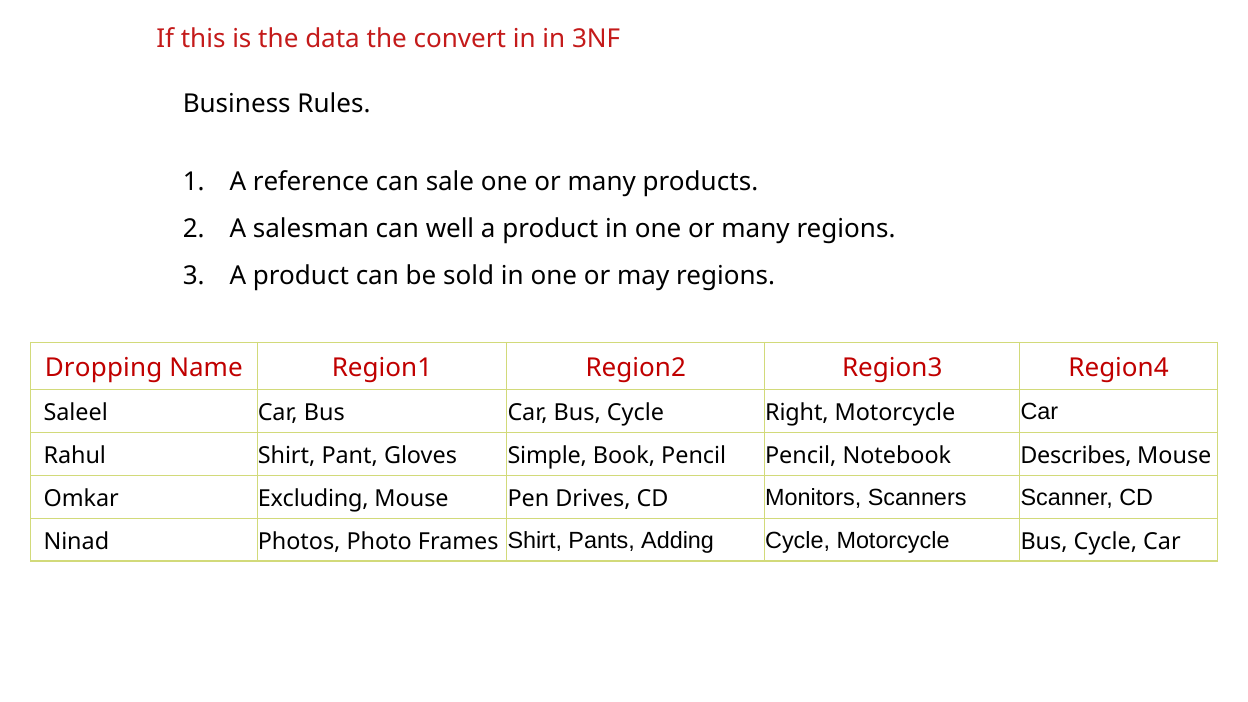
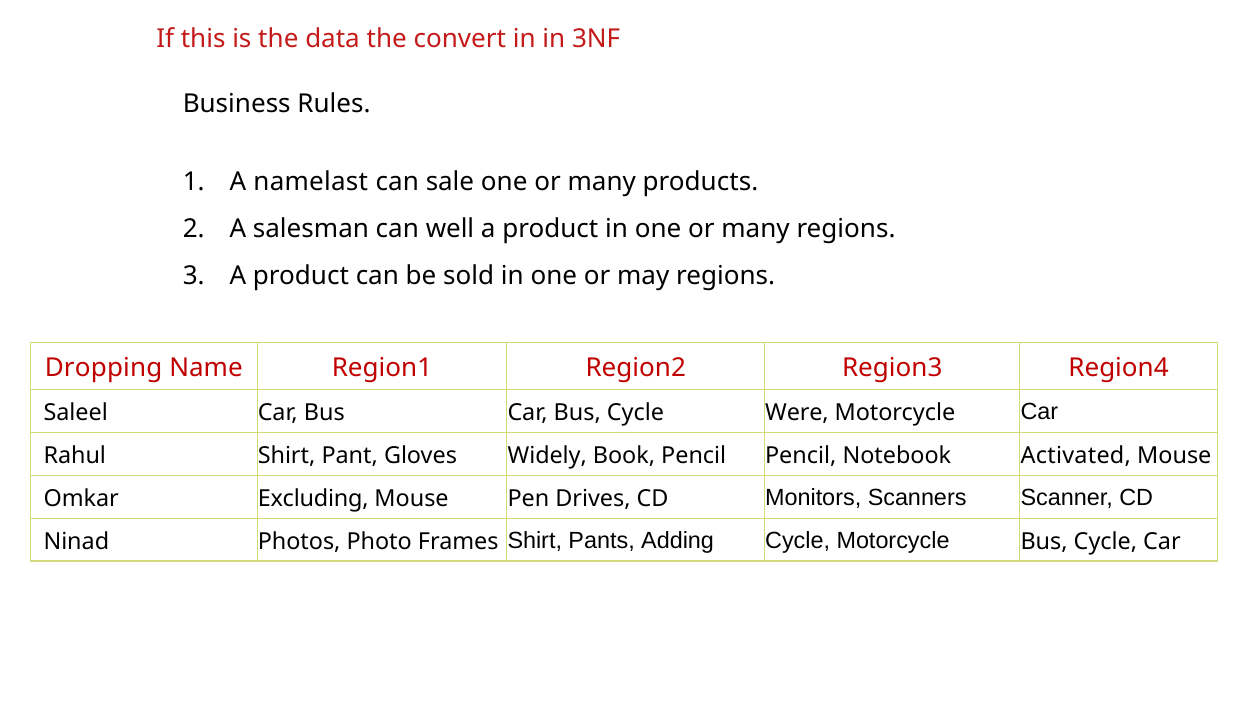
reference: reference -> namelast
Right: Right -> Were
Simple: Simple -> Widely
Describes: Describes -> Activated
